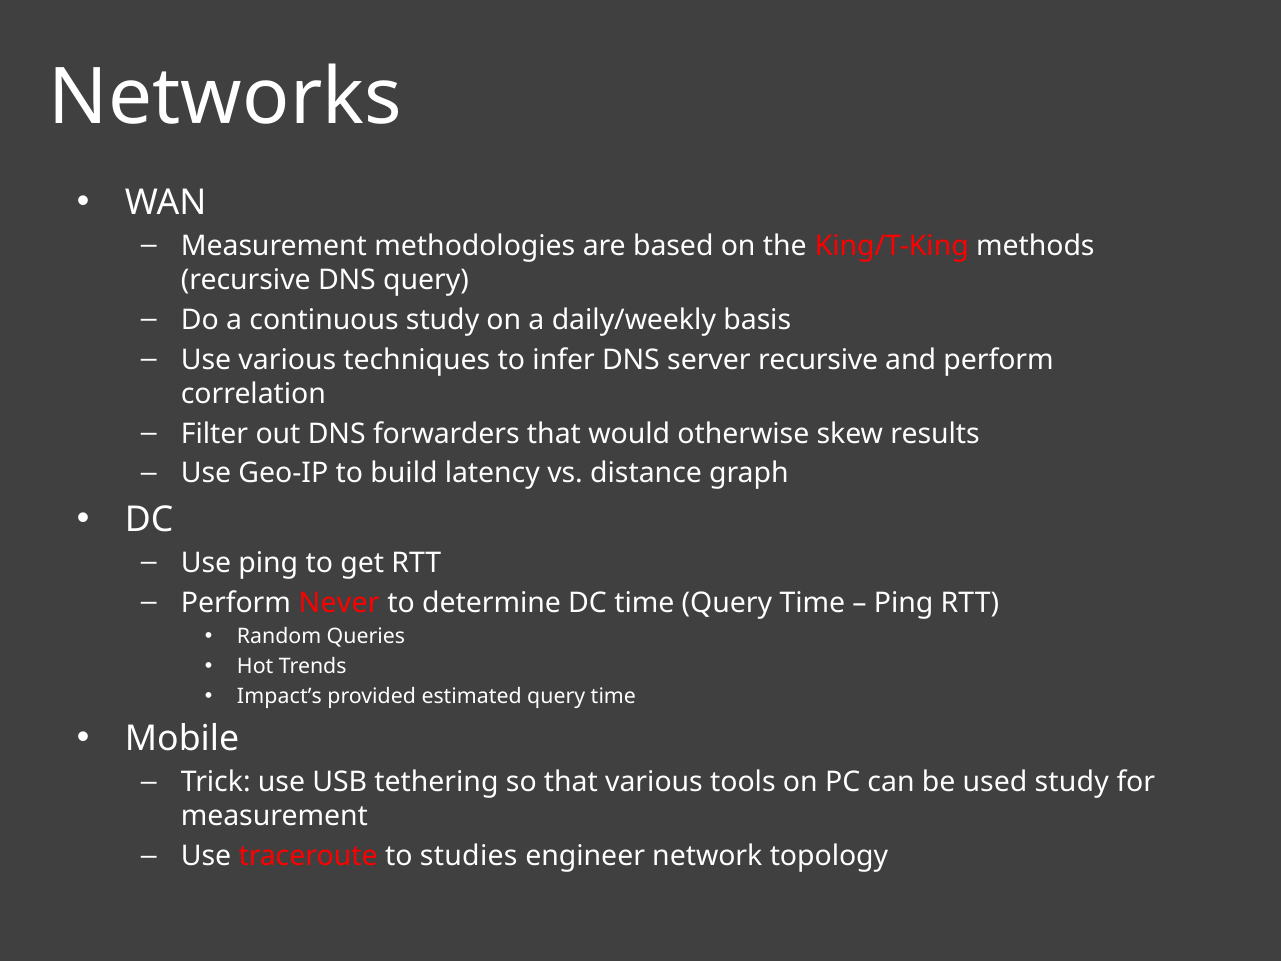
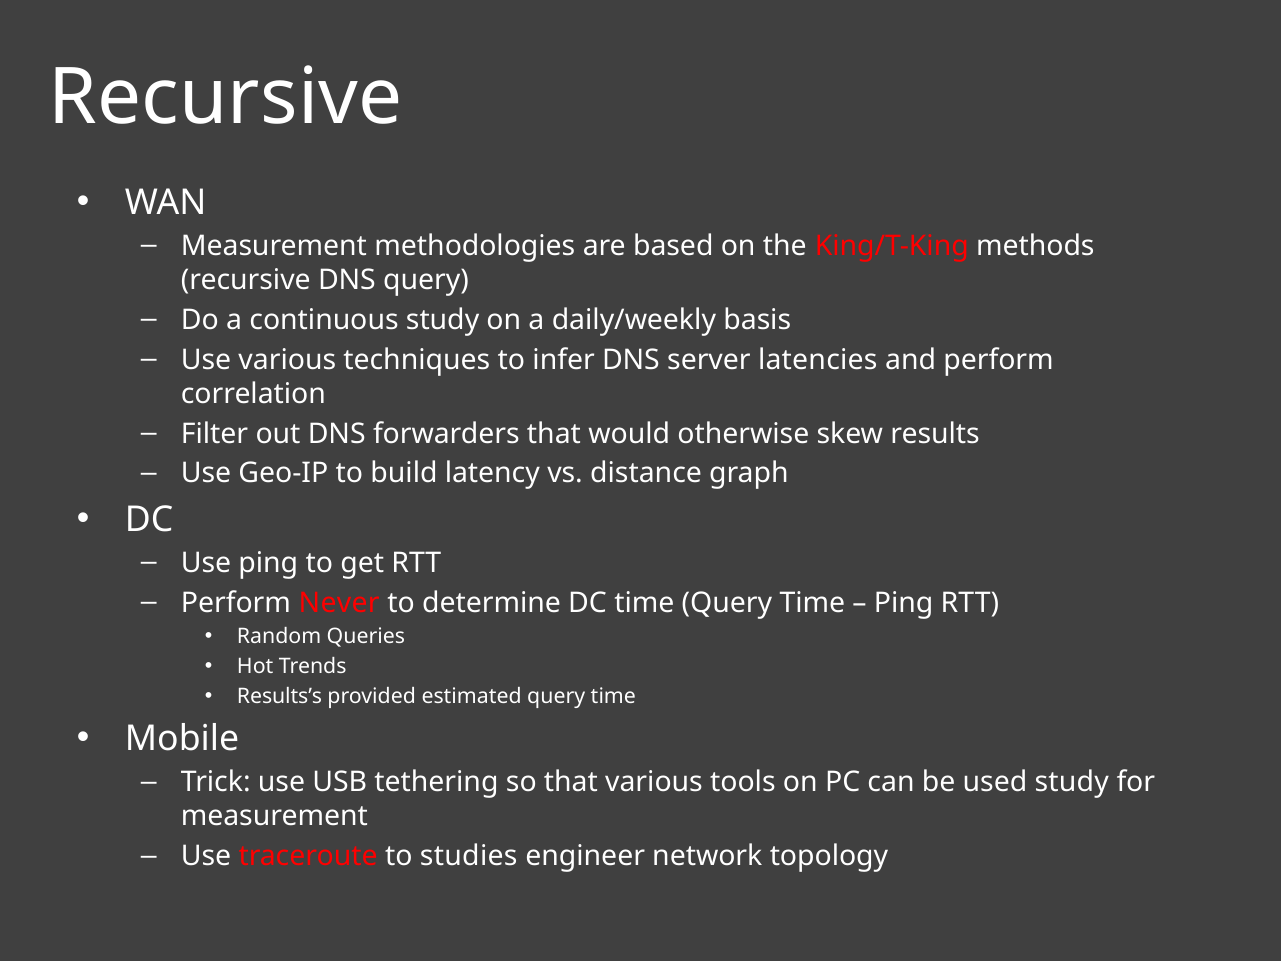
Networks at (225, 97): Networks -> Recursive
server recursive: recursive -> latencies
Impact’s: Impact’s -> Results’s
